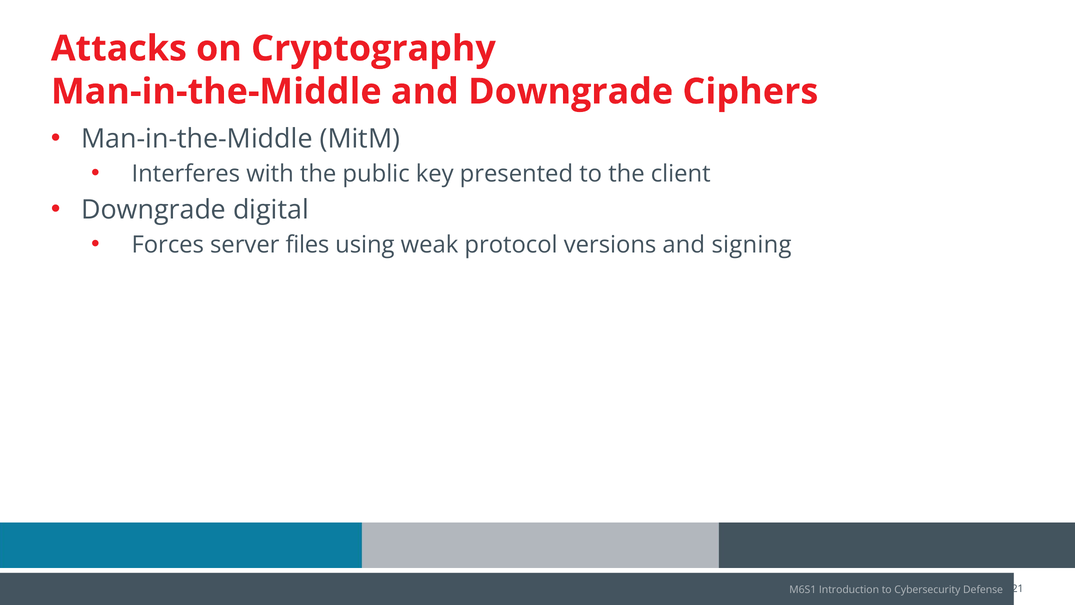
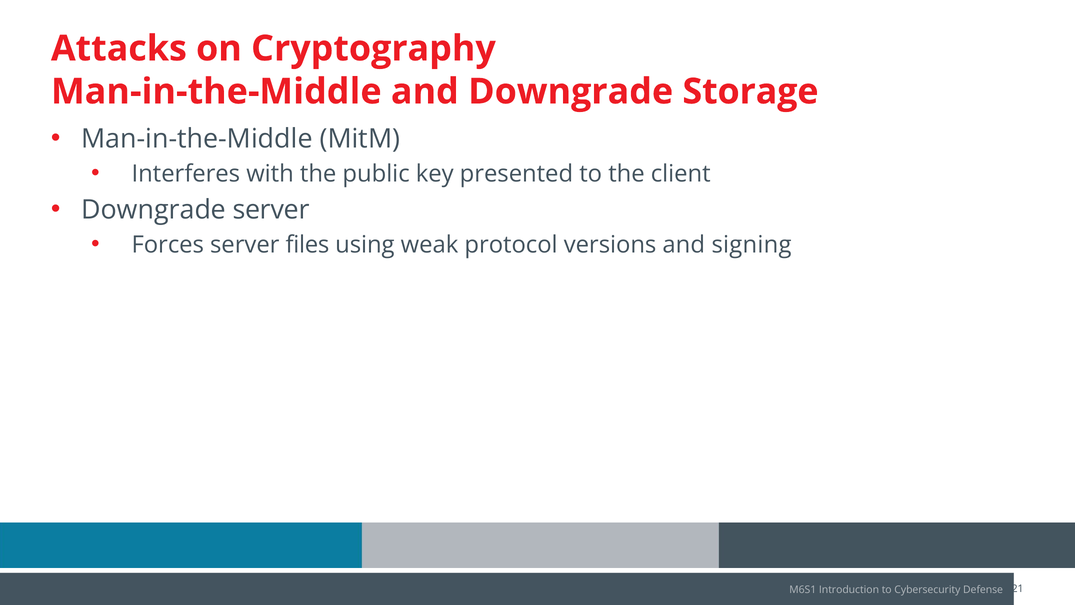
Ciphers: Ciphers -> Storage
Downgrade digital: digital -> server
